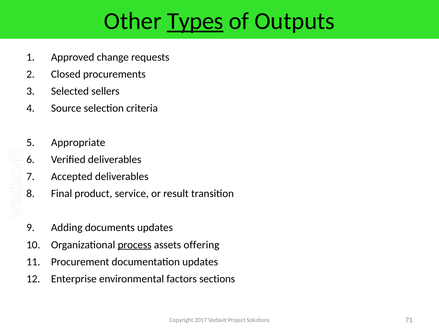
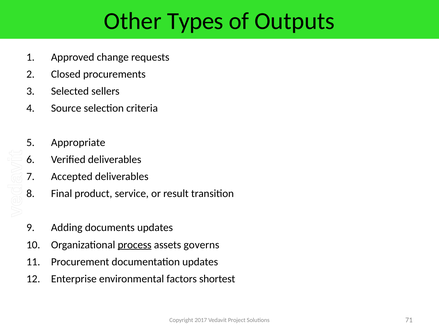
Types underline: present -> none
offering: offering -> governs
sections: sections -> shortest
